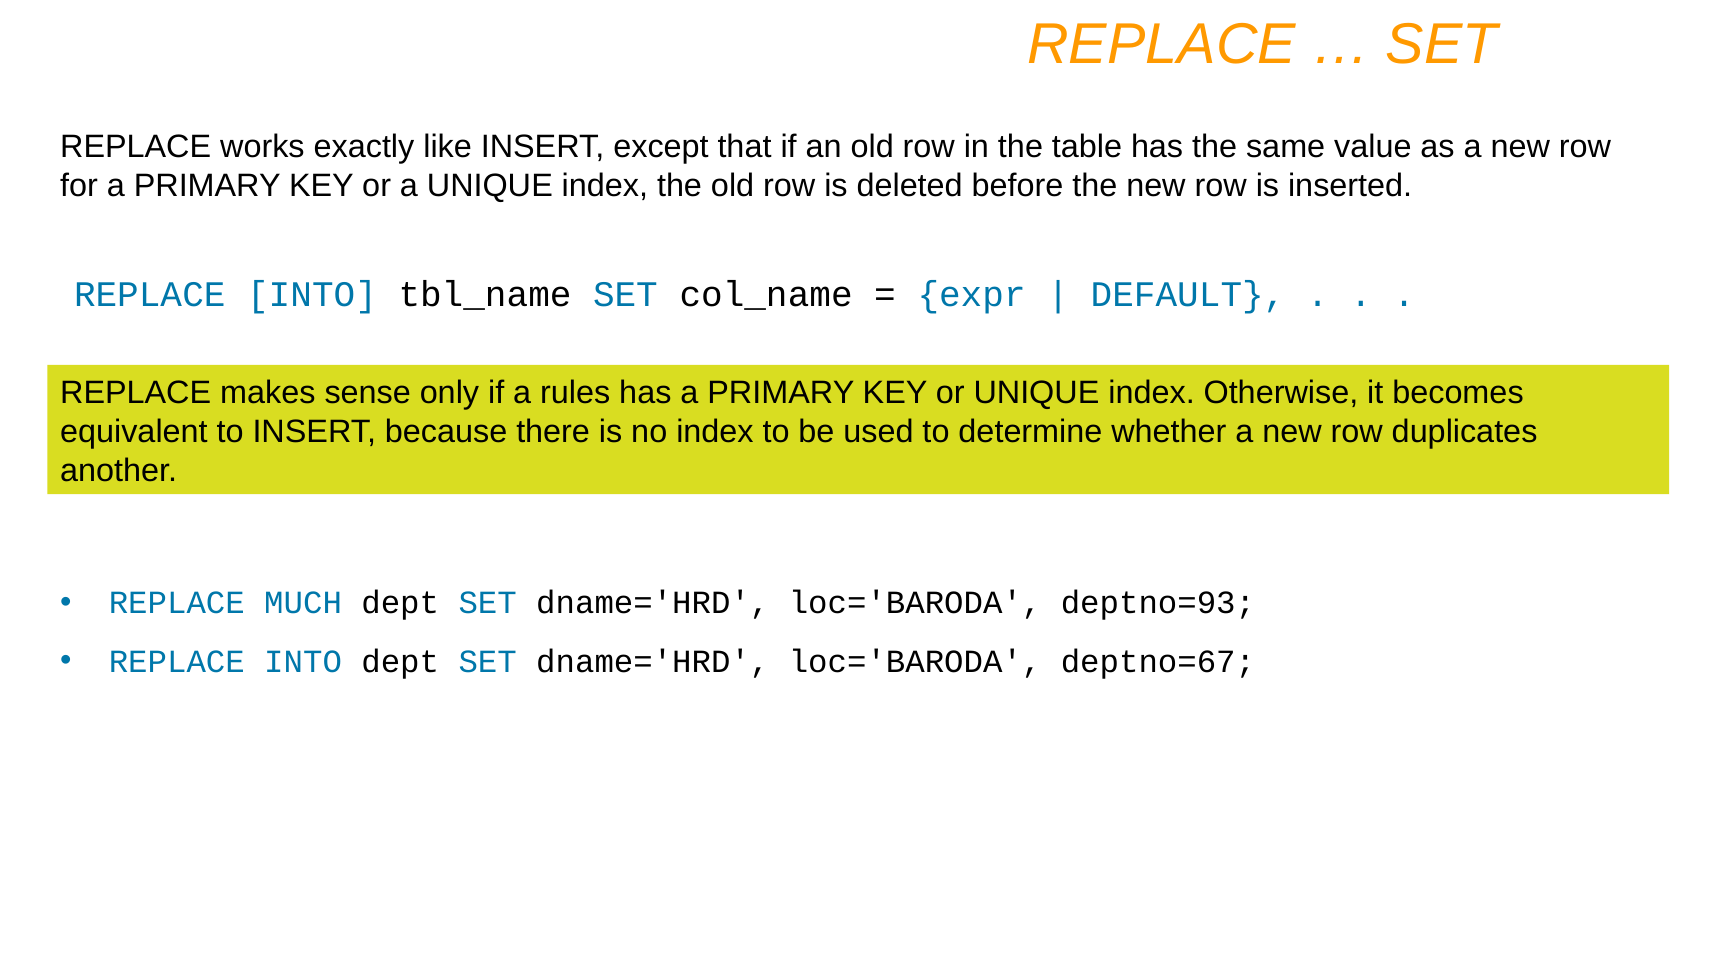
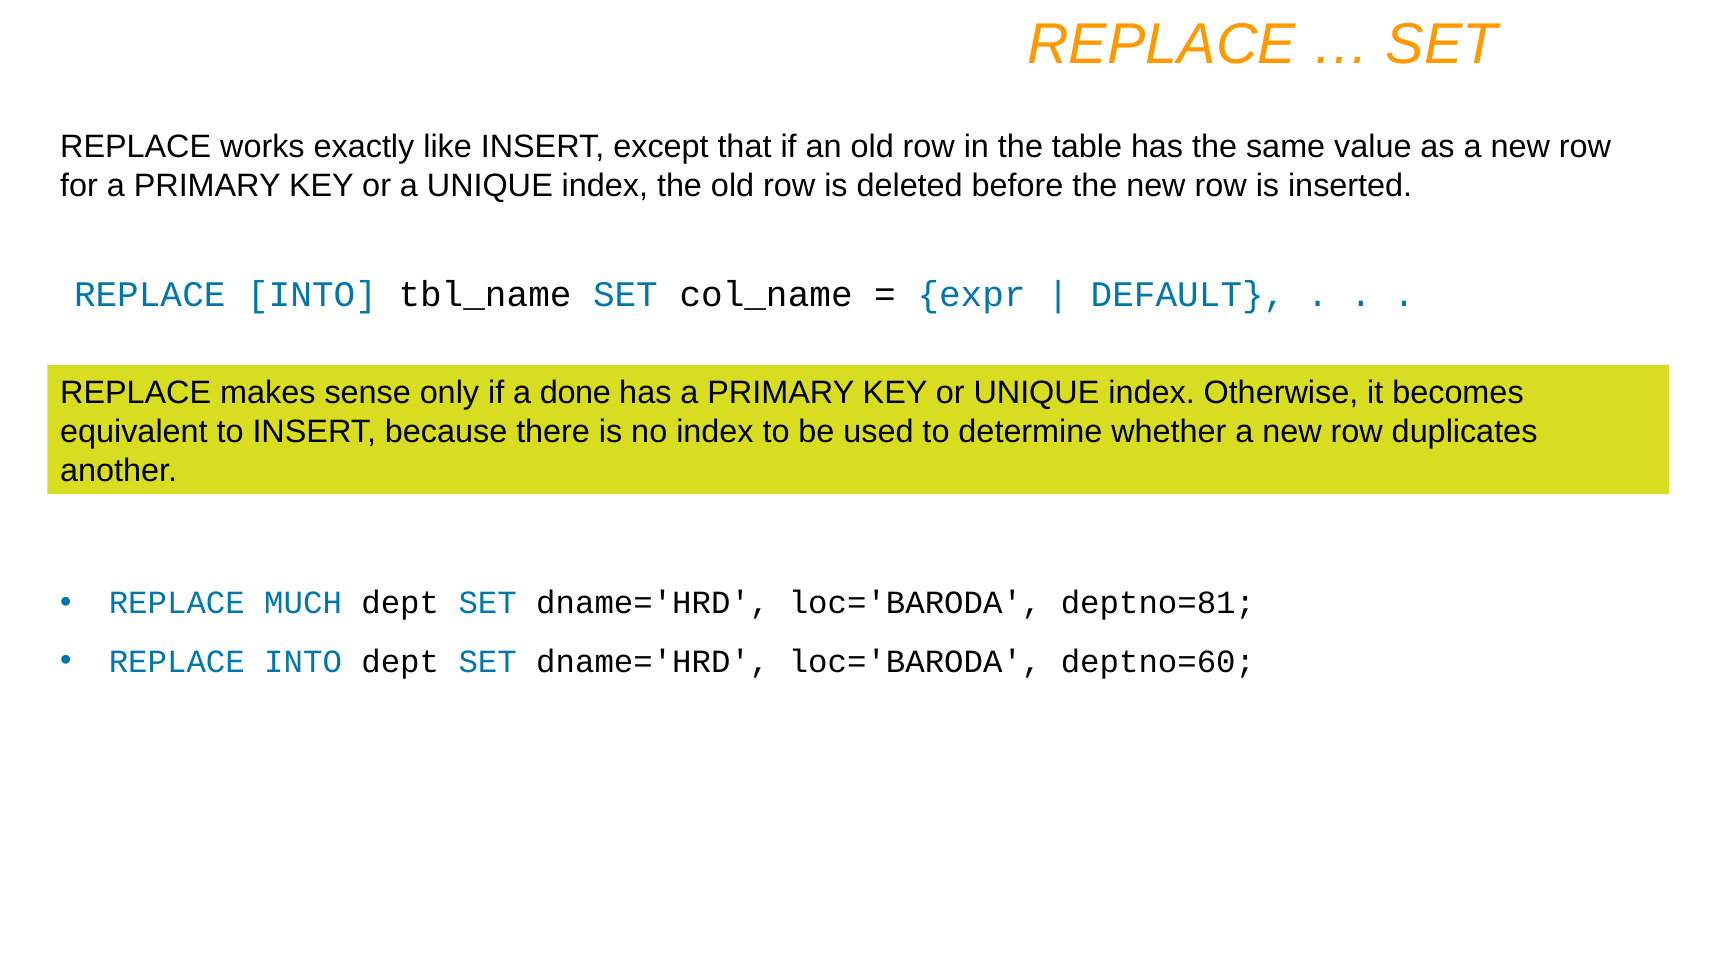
rules: rules -> done
deptno=93: deptno=93 -> deptno=81
deptno=67: deptno=67 -> deptno=60
